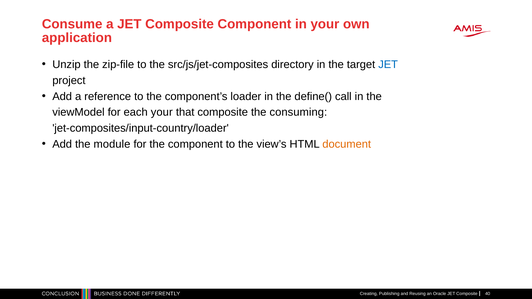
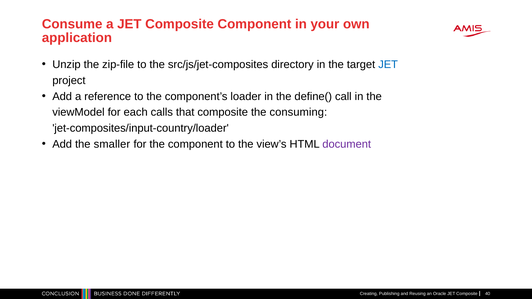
each your: your -> calls
module: module -> smaller
document colour: orange -> purple
